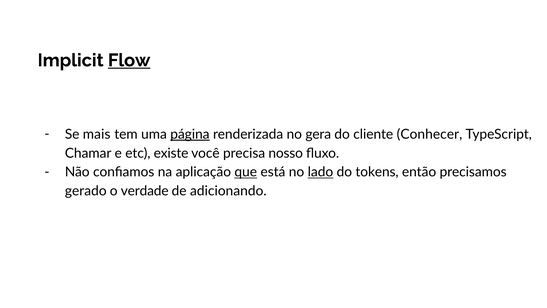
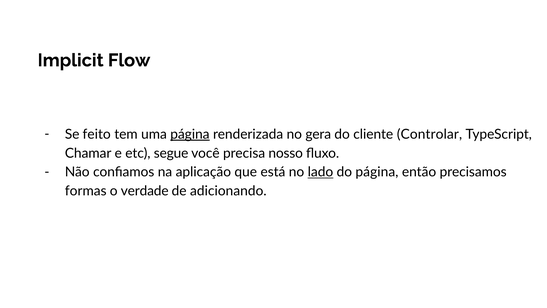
Flow underline: present -> none
mais: mais -> feito
Conhecer: Conhecer -> Controlar
existe: existe -> segue
que underline: present -> none
do tokens: tokens -> página
gerado: gerado -> formas
